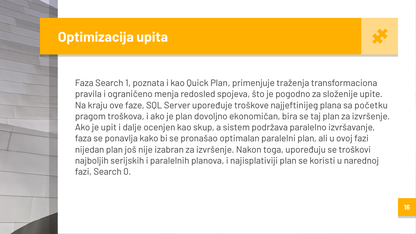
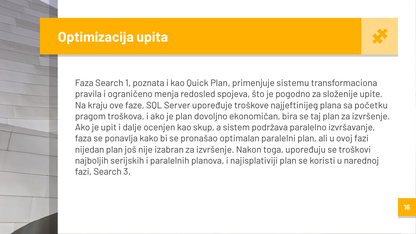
traženja: traženja -> sistemu
0: 0 -> 3
